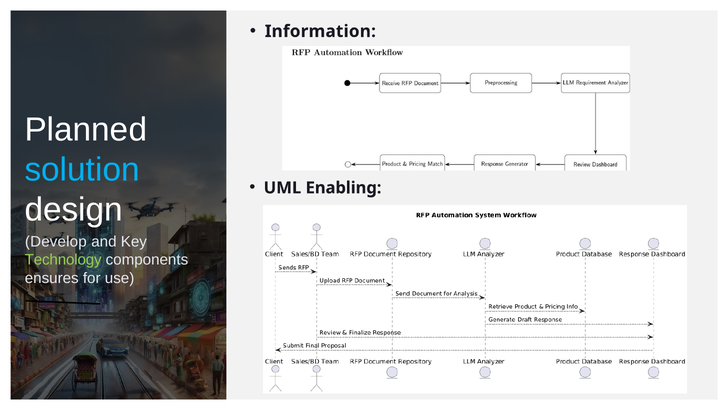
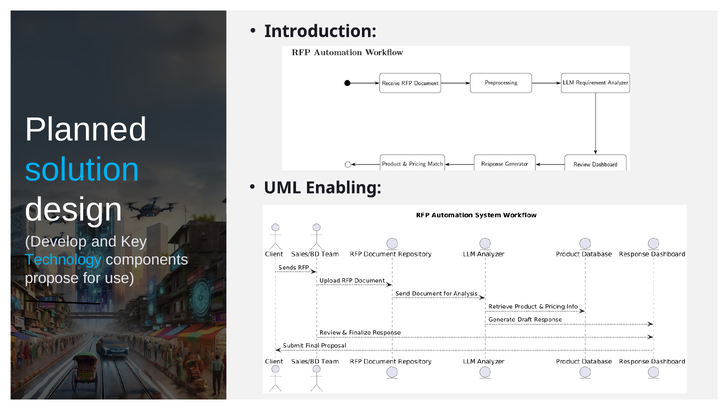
Information: Information -> Introduction
Technology colour: light green -> light blue
ensures: ensures -> propose
